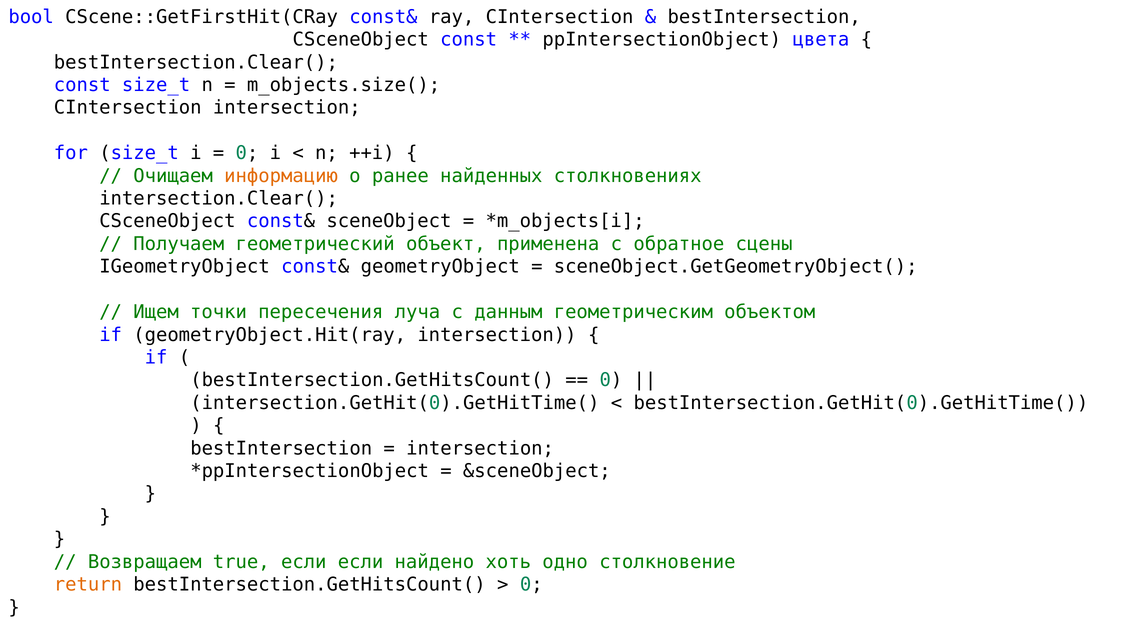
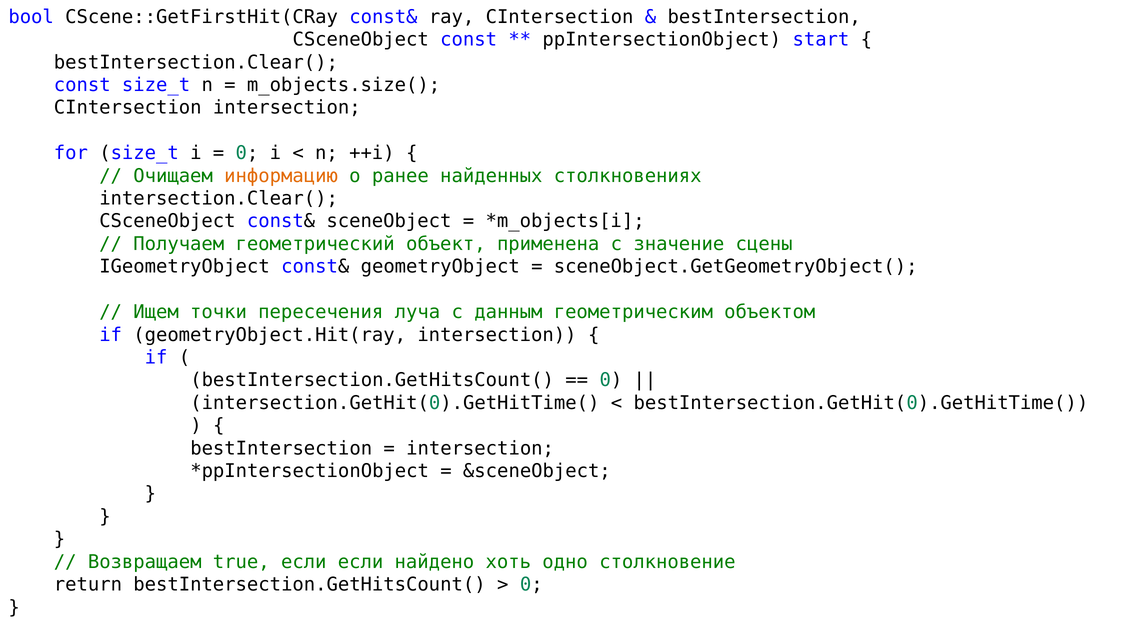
цвета: цвета -> start
обратное: обратное -> значение
return colour: orange -> black
